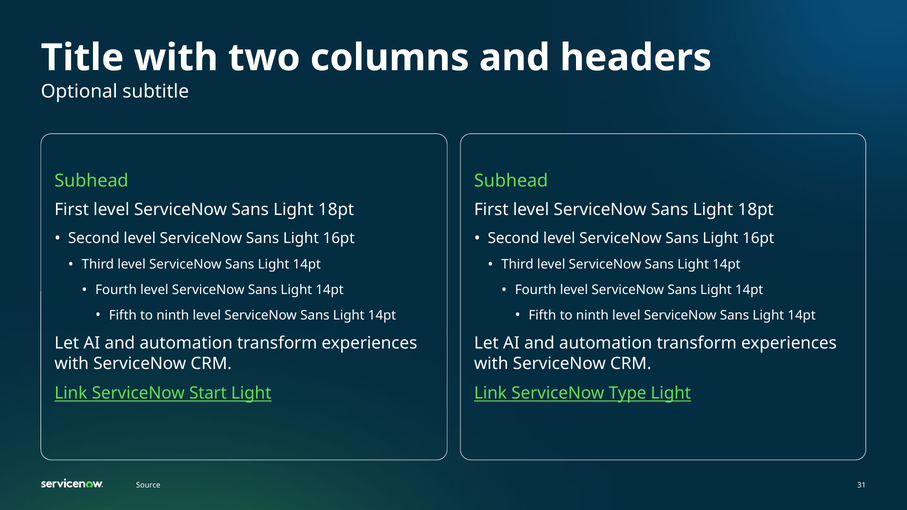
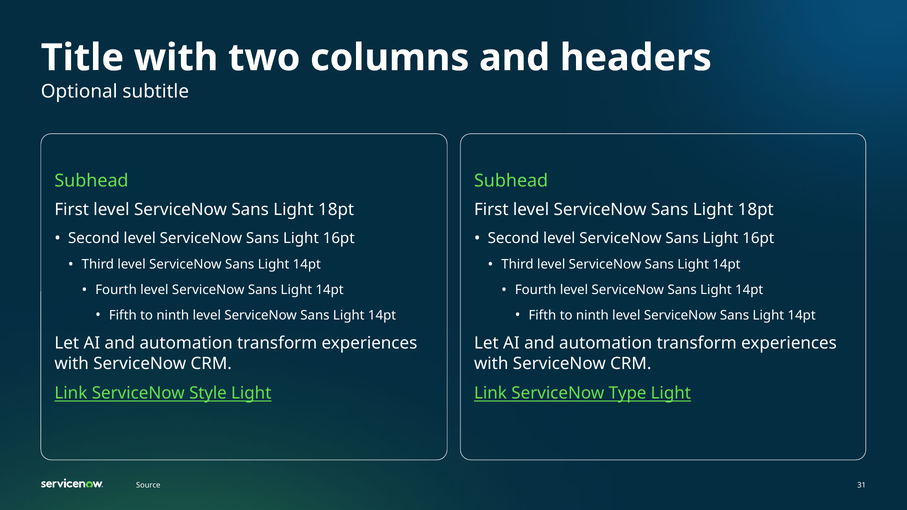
Start: Start -> Style
